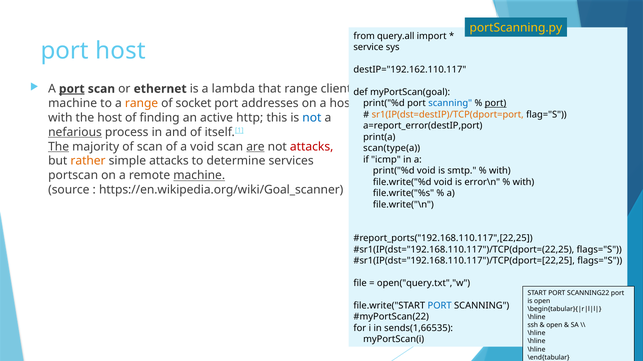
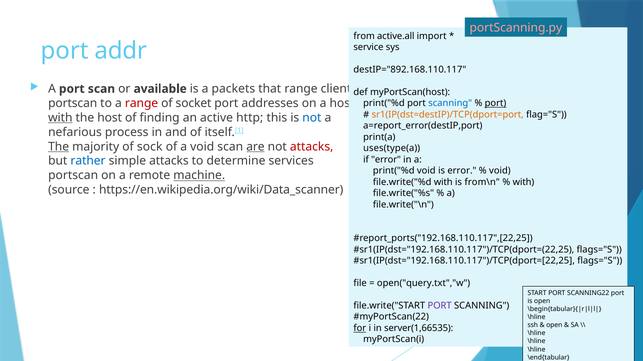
portScanning.py colour: yellow -> pink
query.all: query.all -> active.all
port host: host -> addr
destIP="192.162.110.117: destIP="192.162.110.117 -> destIP="892.168.110.117
port at (72, 89) underline: present -> none
ethernet: ethernet -> available
lambda: lambda -> packets
myPortScan(goal: myPortScan(goal -> myPortScan(host
machine at (73, 103): machine -> portscan
range at (142, 103) colour: orange -> red
with at (60, 118) underline: none -> present
nefarious underline: present -> none
of scan: scan -> sock
scan(type(a: scan(type(a -> uses(type(a
if icmp: icmp -> error
rather colour: orange -> blue
is smtp: smtp -> error
with at (500, 171): with -> void
file.write("%d void: void -> with
error\n: error\n -> from\n
https://en.wikipedia.org/wiki/Goal_scanner: https://en.wikipedia.org/wiki/Goal_scanner -> https://en.wikipedia.org/wiki/Data_scanner
PORT at (440, 306) colour: blue -> purple
for underline: none -> present
sends(1,66535: sends(1,66535 -> server(1,66535
